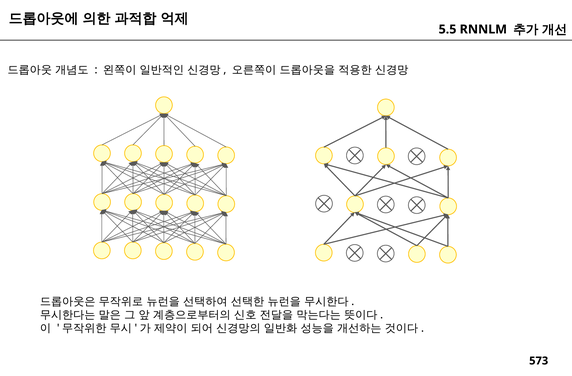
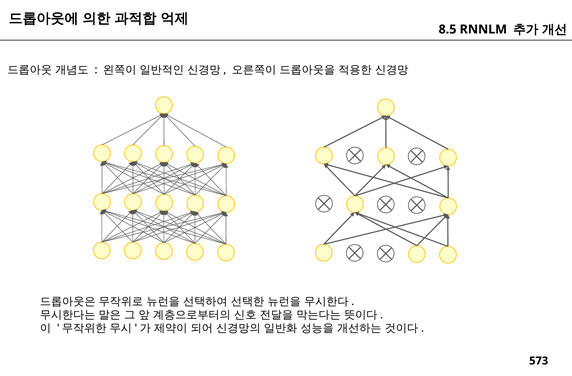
5.5: 5.5 -> 8.5
